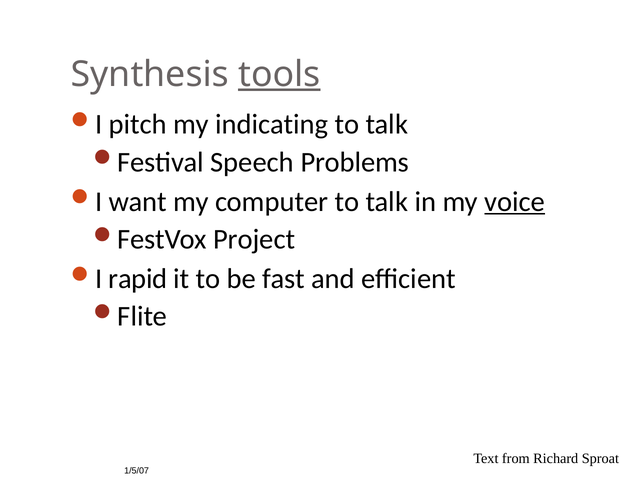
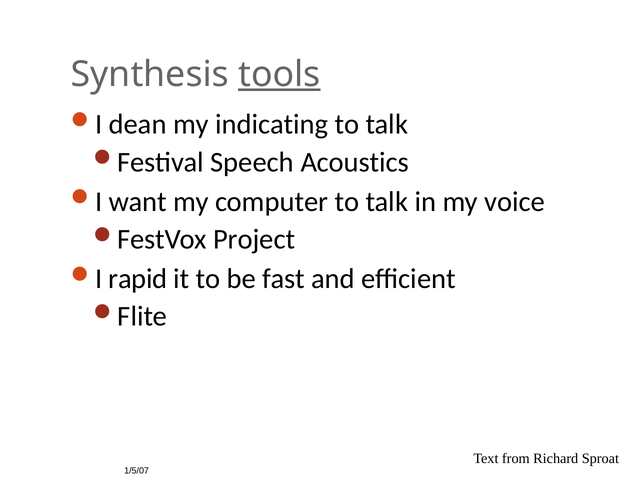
pitch: pitch -> dean
Problems: Problems -> Acoustics
voice underline: present -> none
